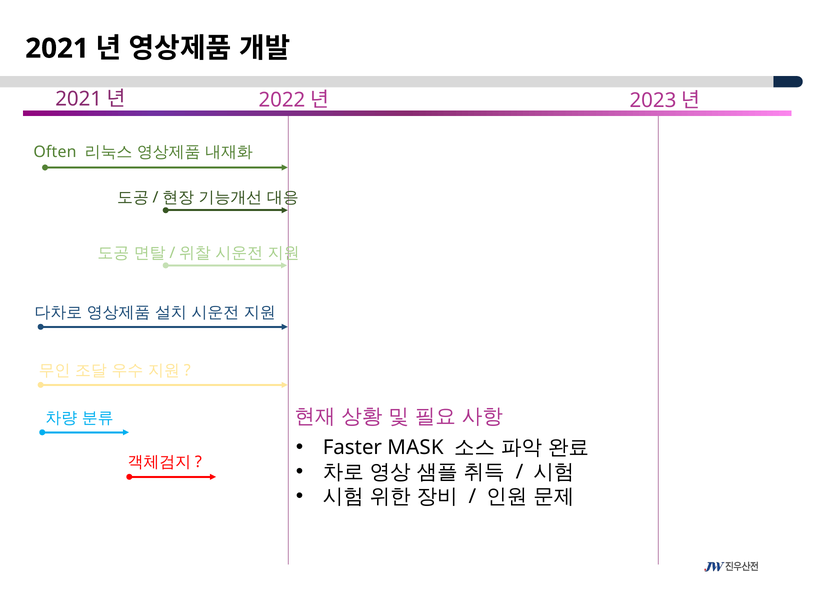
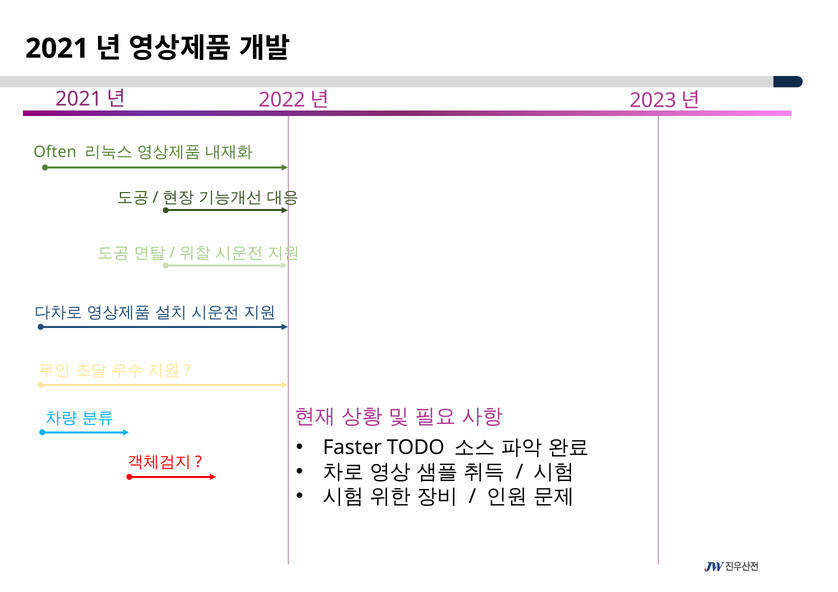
MASK: MASK -> TODO
